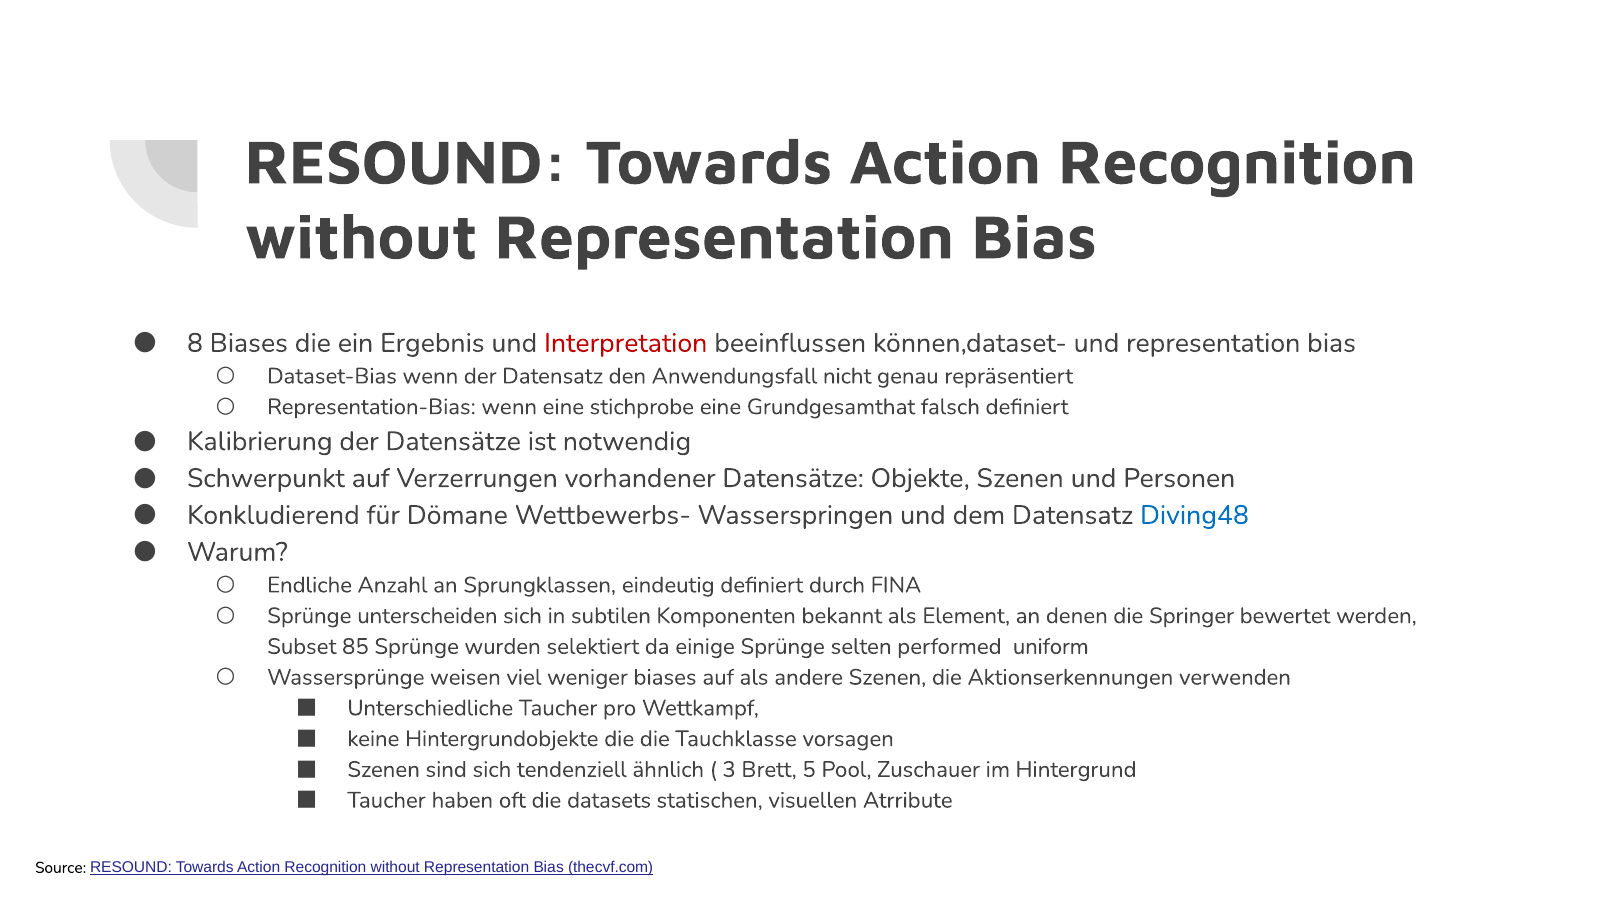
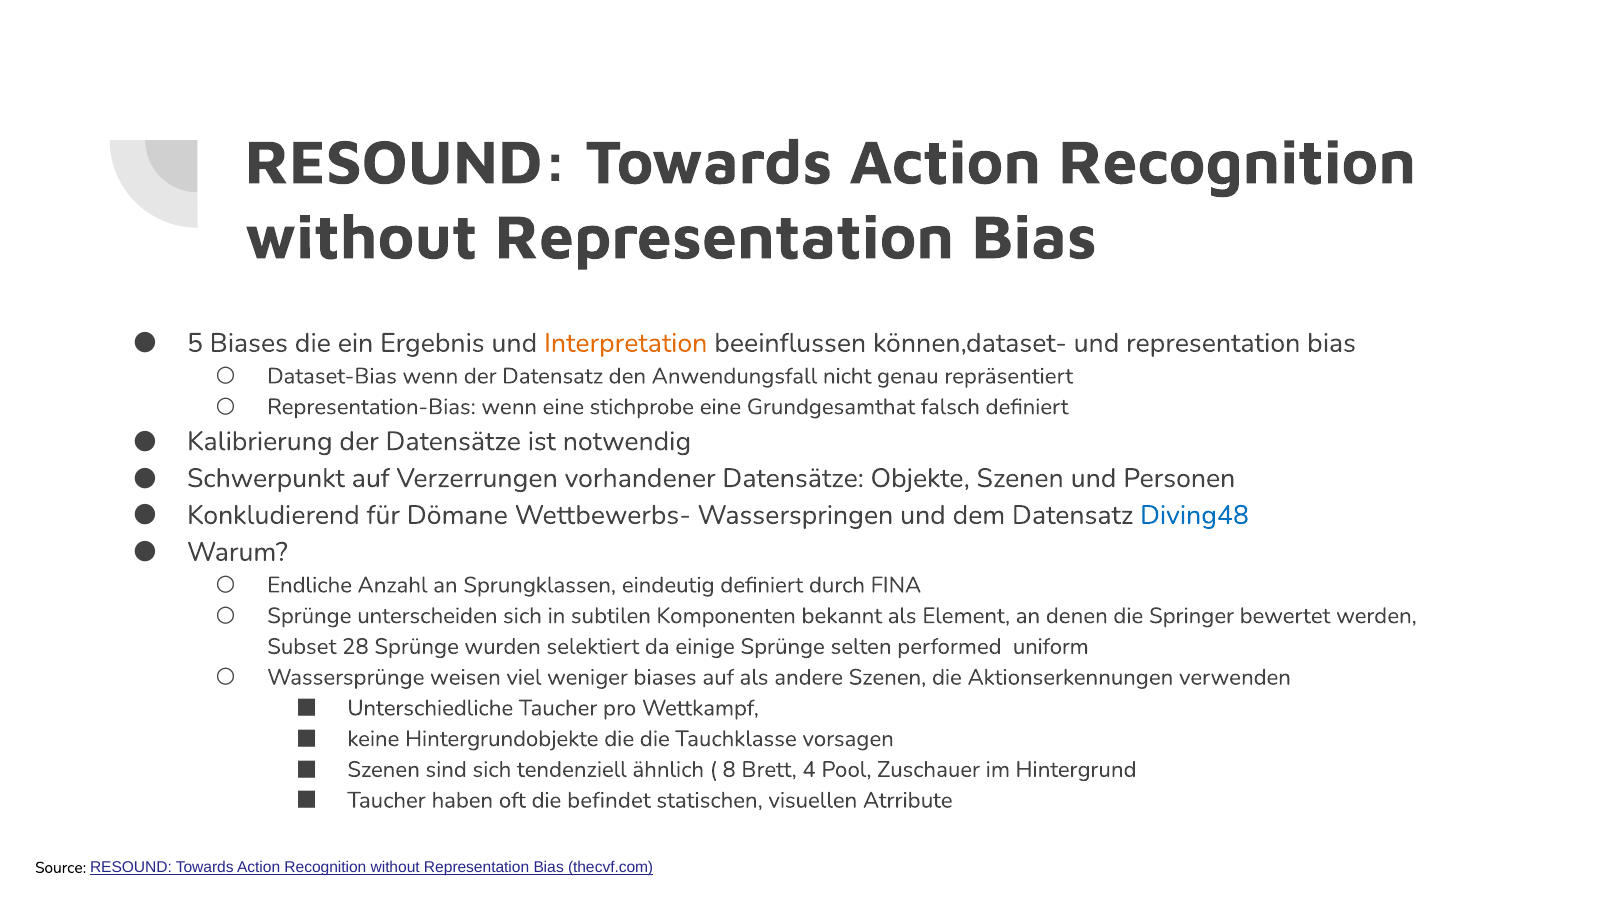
8: 8 -> 5
Interpretation colour: red -> orange
85: 85 -> 28
3: 3 -> 8
5: 5 -> 4
datasets: datasets -> befindet
